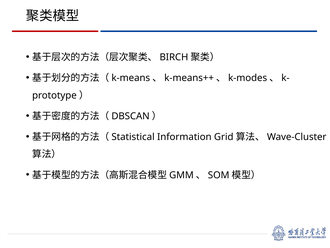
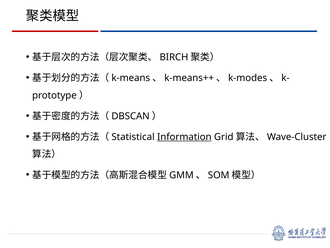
Information underline: none -> present
